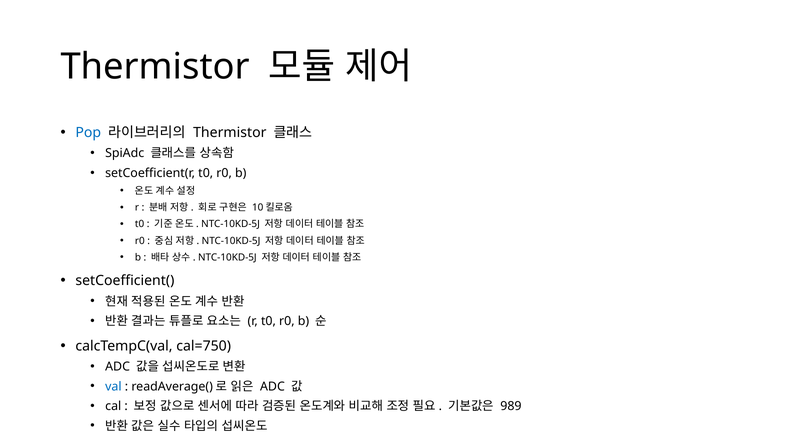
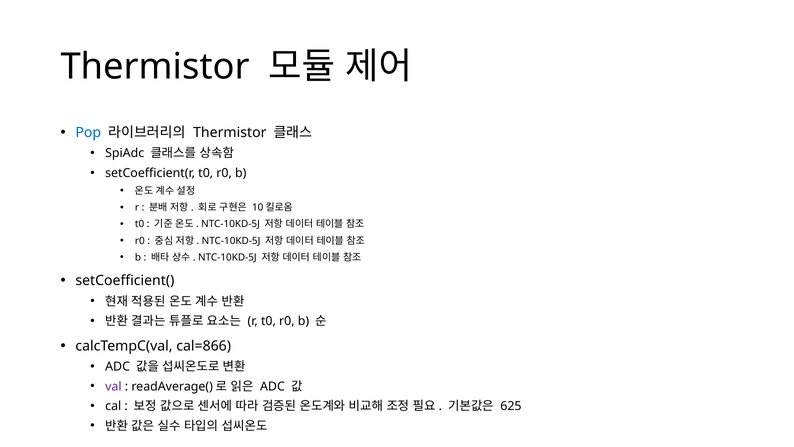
cal=750: cal=750 -> cal=866
val colour: blue -> purple
989: 989 -> 625
